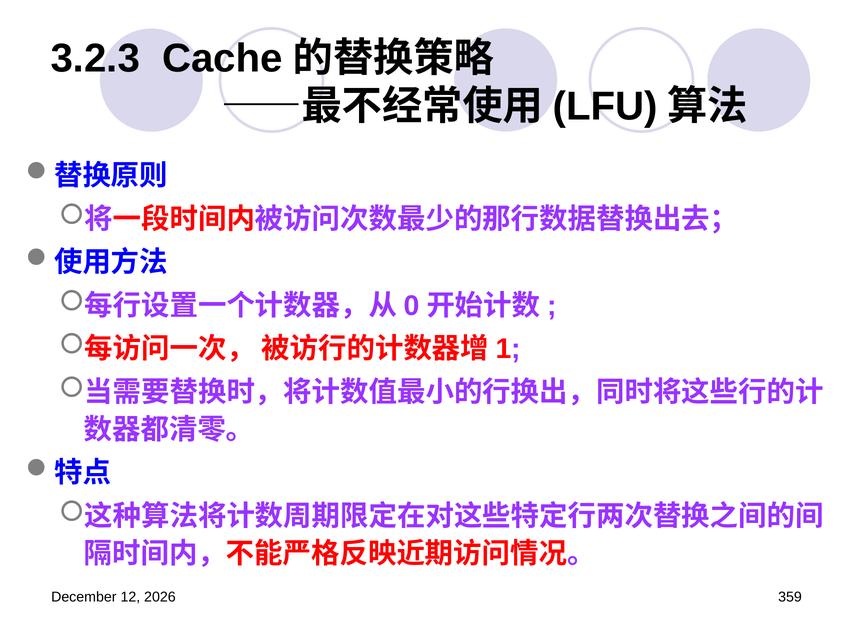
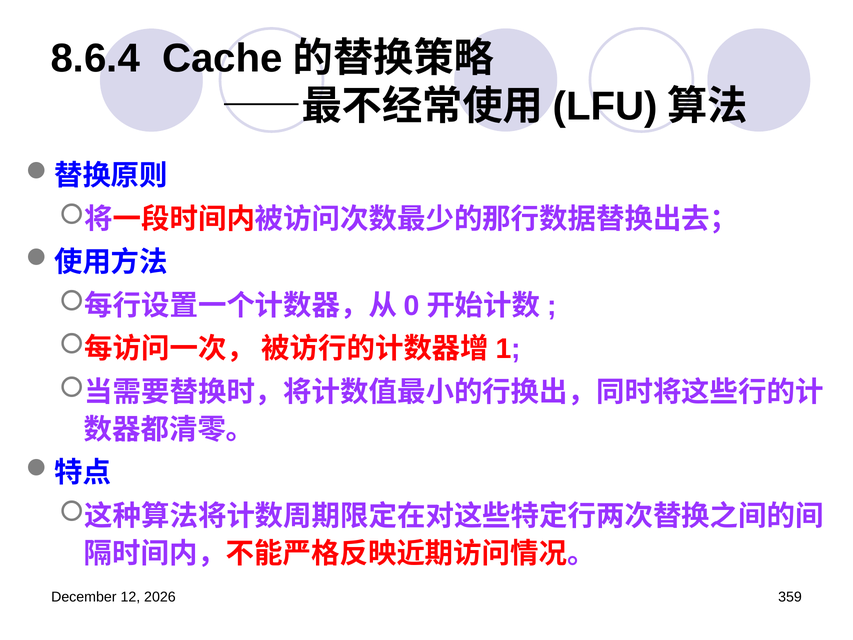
3.2.3: 3.2.3 -> 8.6.4
